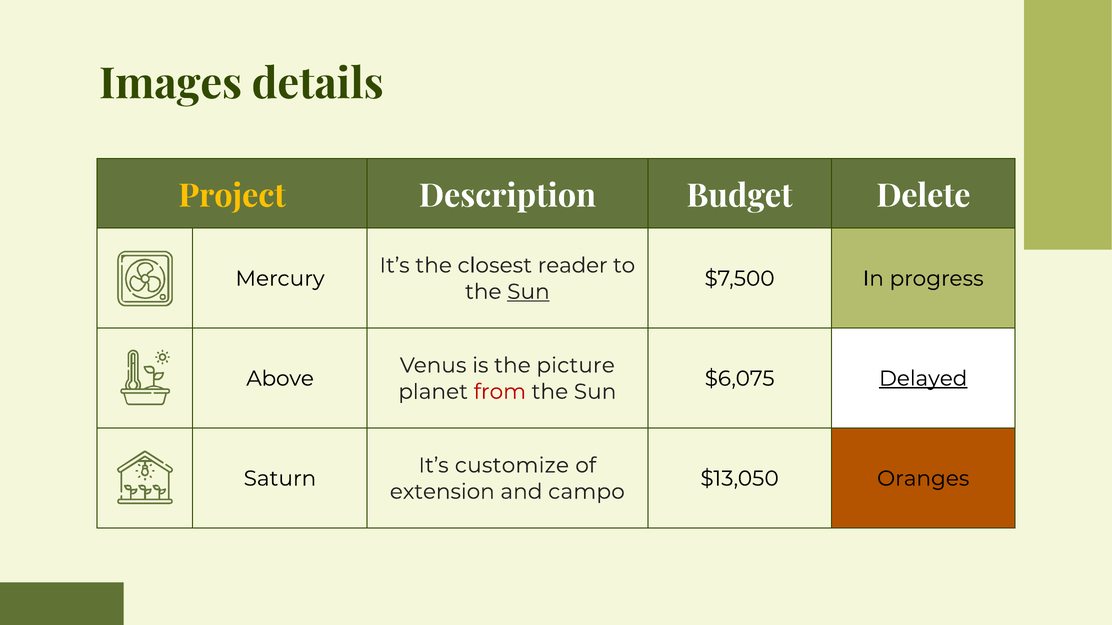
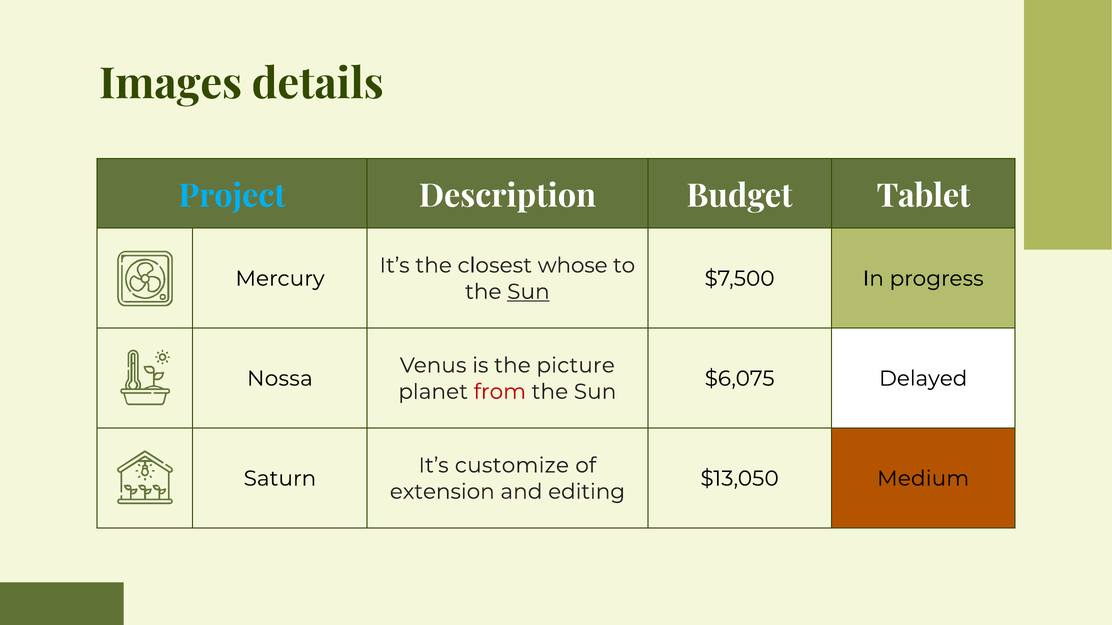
Project colour: yellow -> light blue
Delete: Delete -> Tablet
reader: reader -> whose
Above: Above -> Nossa
Delayed underline: present -> none
Oranges: Oranges -> Medium
campo: campo -> editing
